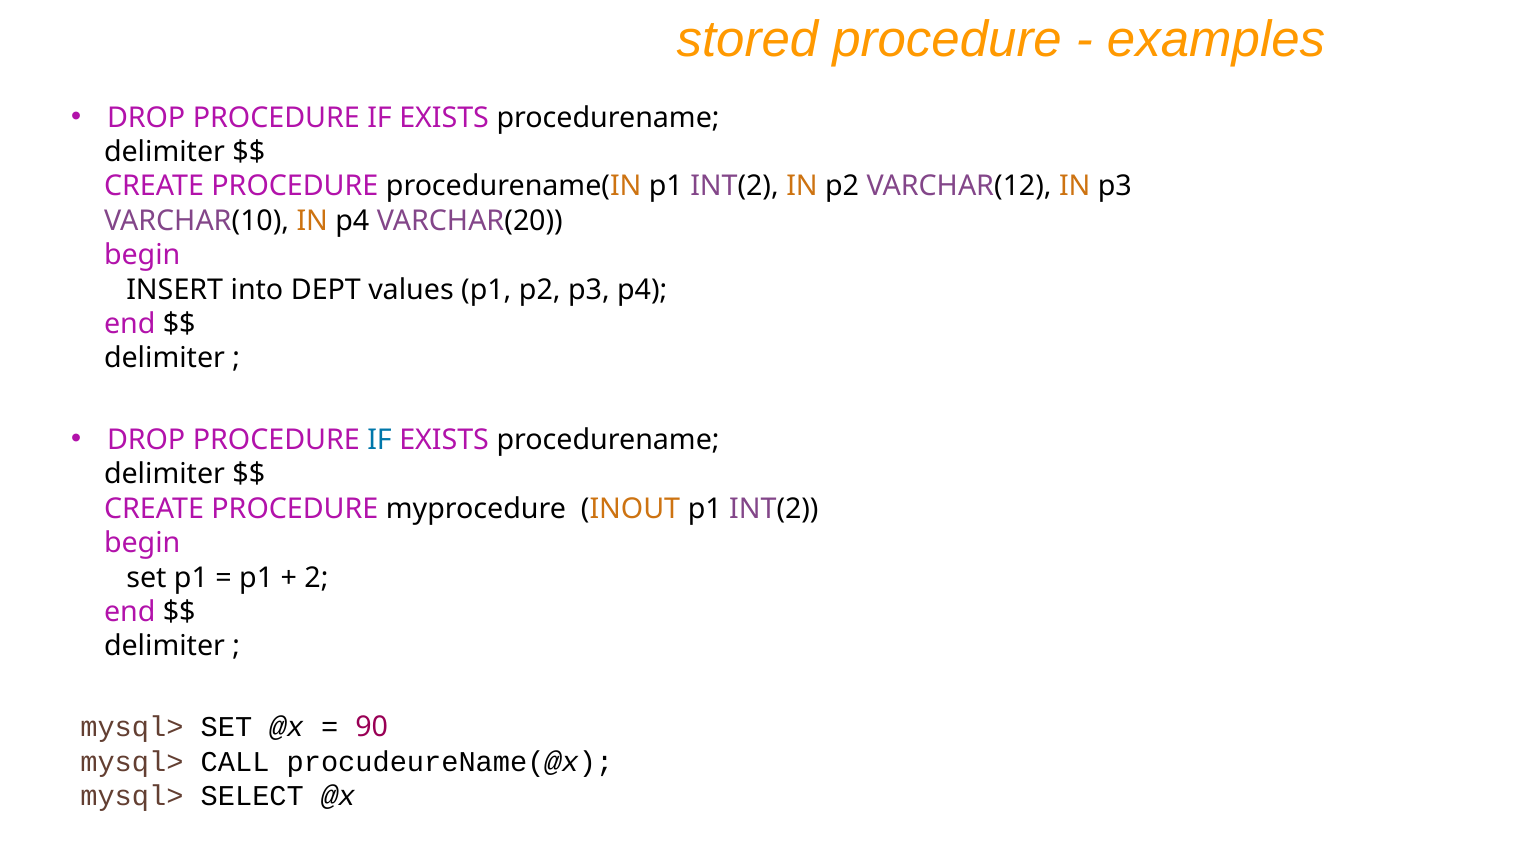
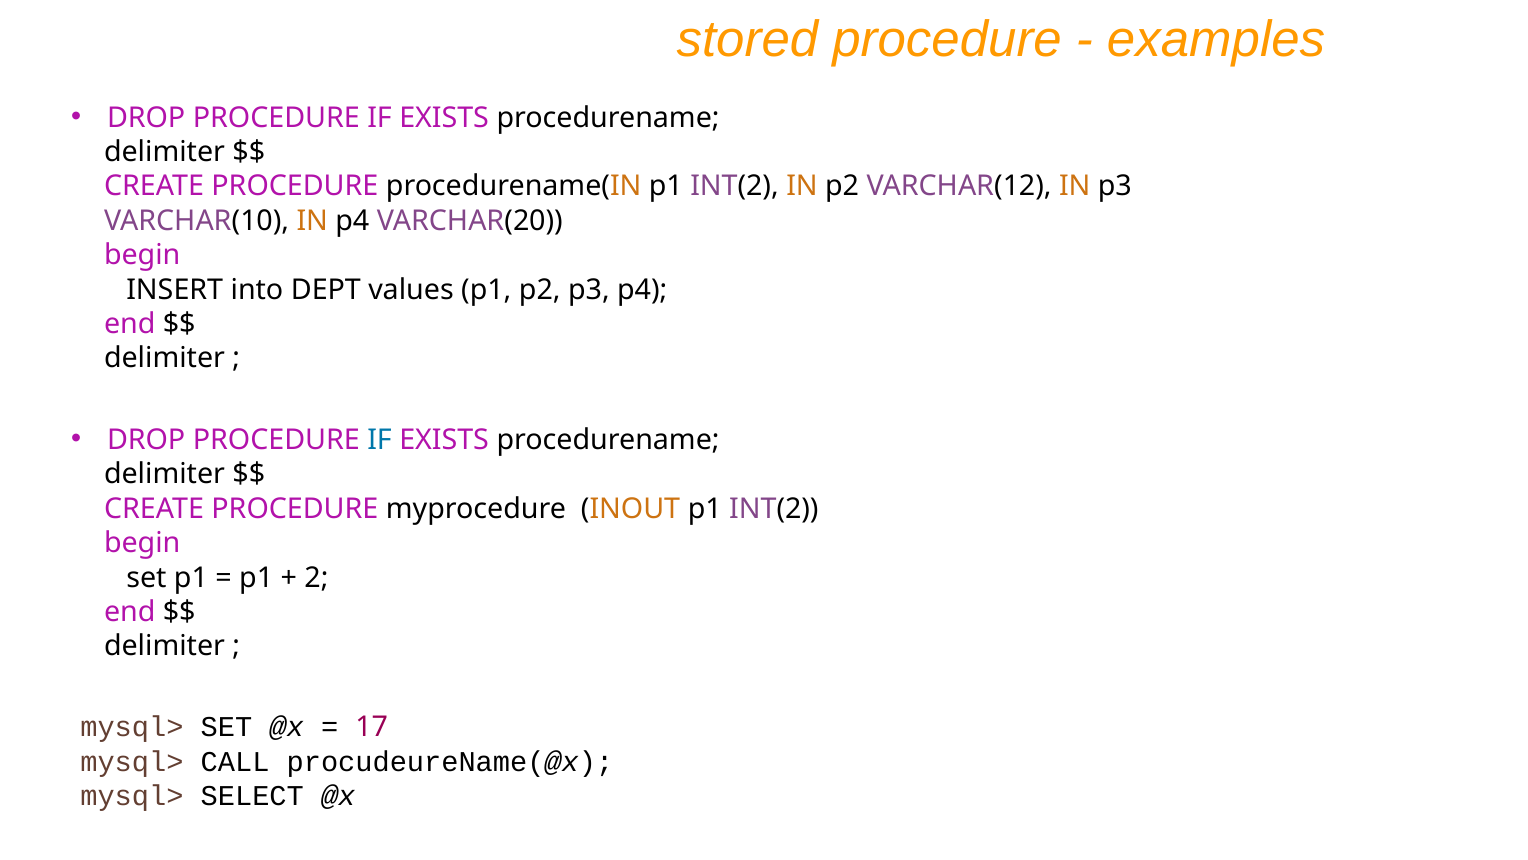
90: 90 -> 17
